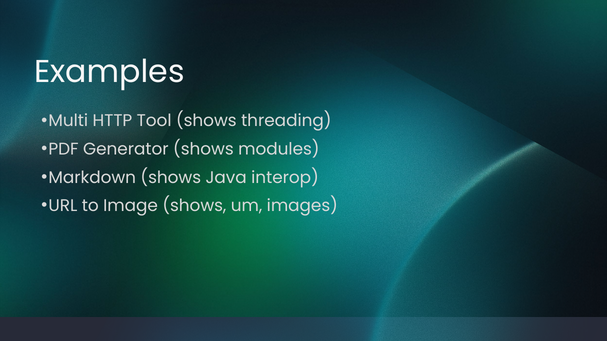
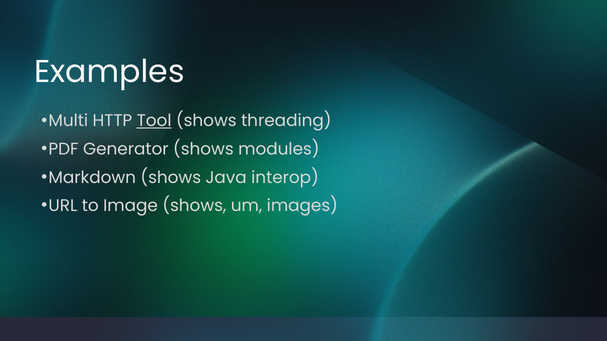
Tool underline: none -> present
